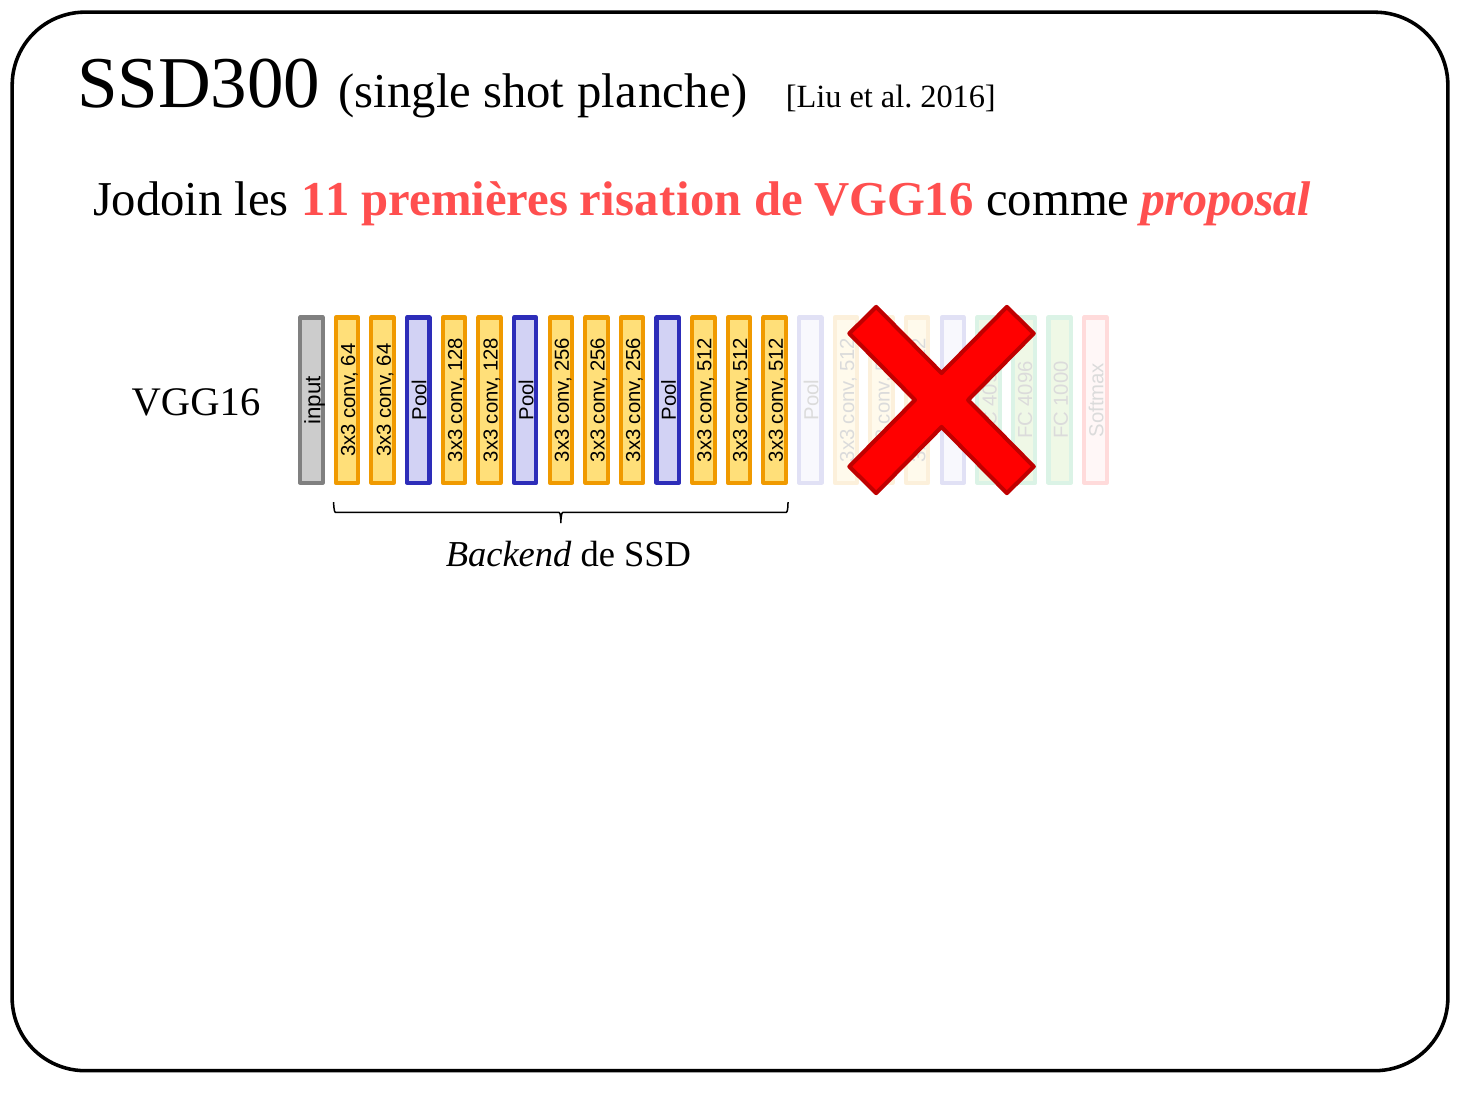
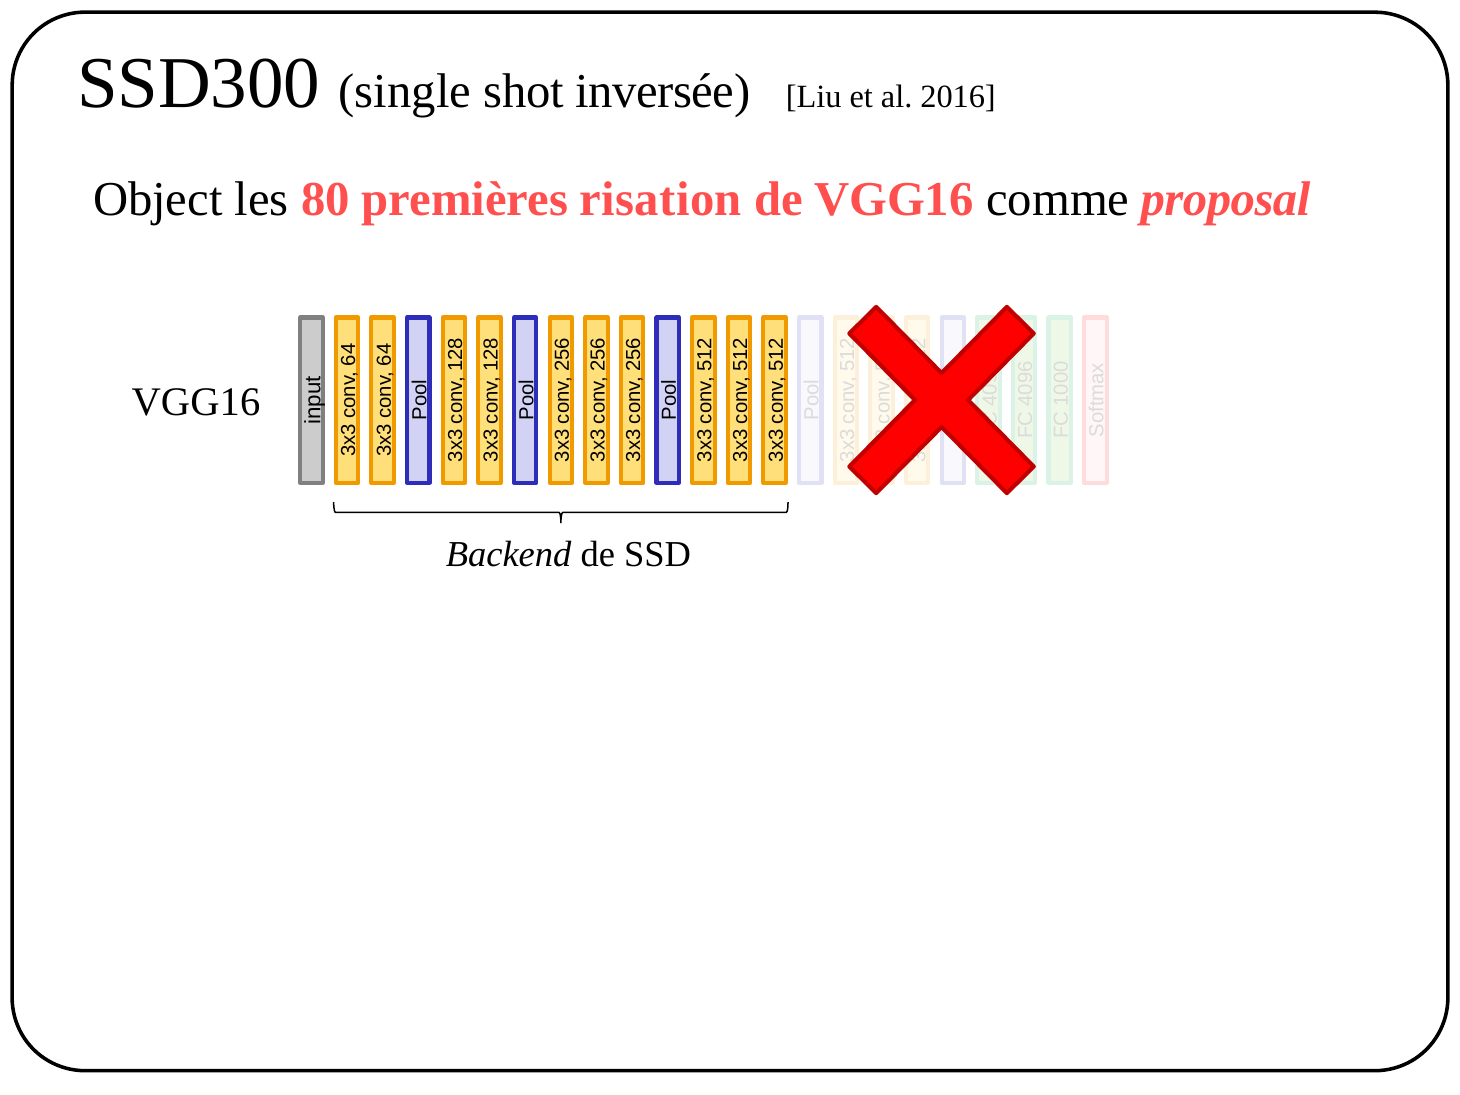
planche: planche -> inversée
Jodoin: Jodoin -> Object
11: 11 -> 80
